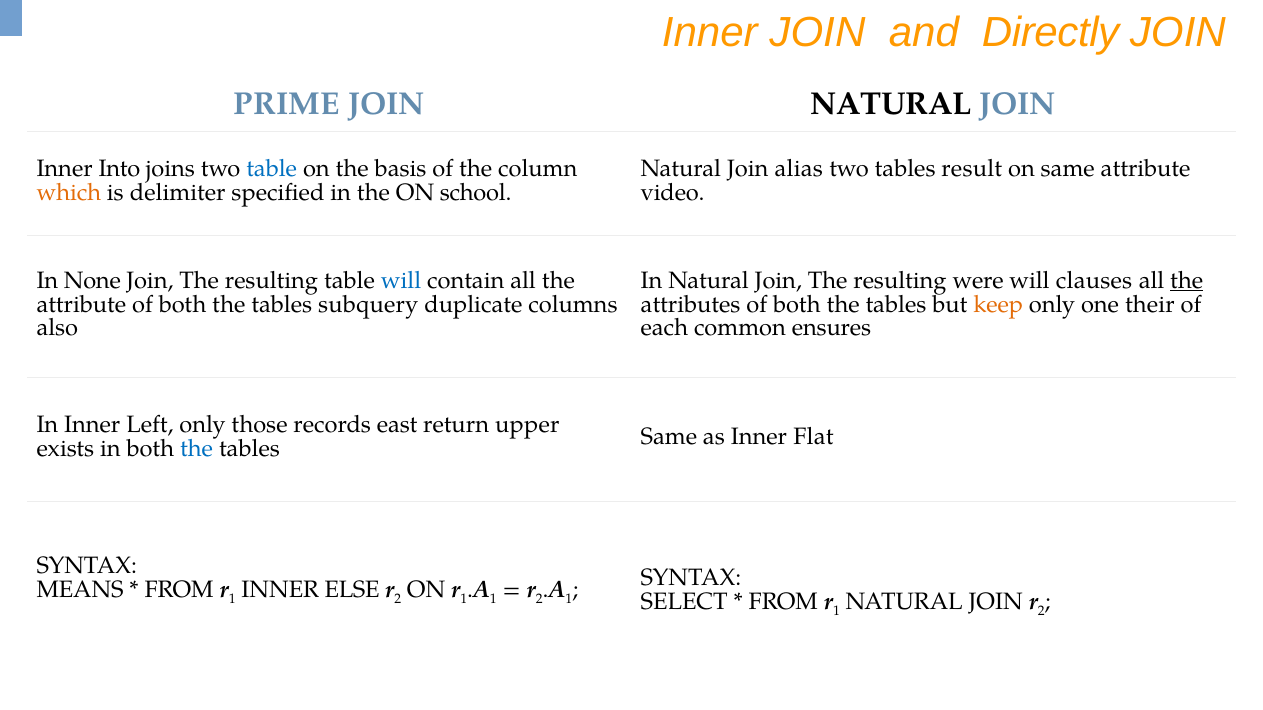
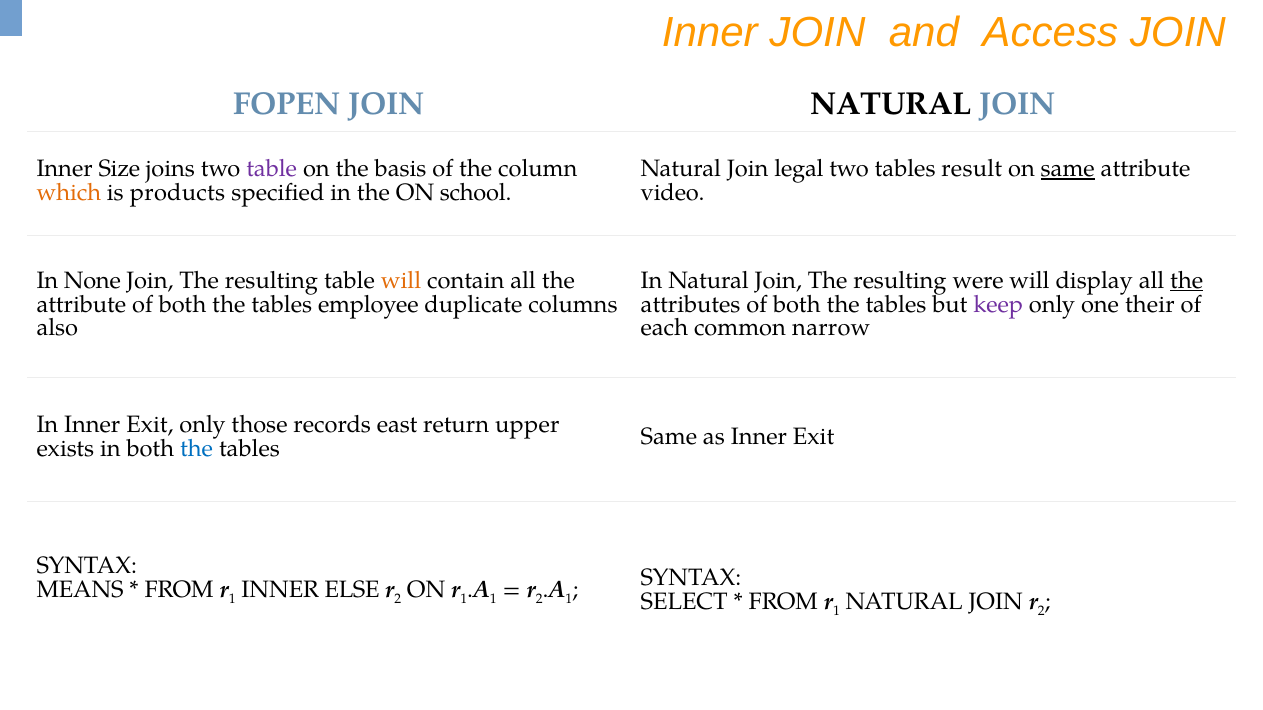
Directly: Directly -> Access
PRIME: PRIME -> FOPEN
Into: Into -> Size
table at (272, 169) colour: blue -> purple
alias: alias -> legal
same at (1068, 169) underline: none -> present
delimiter: delimiter -> products
will at (401, 281) colour: blue -> orange
clauses: clauses -> display
subquery: subquery -> employee
keep colour: orange -> purple
ensures: ensures -> narrow
In Inner Left: Left -> Exit
as Inner Flat: Flat -> Exit
